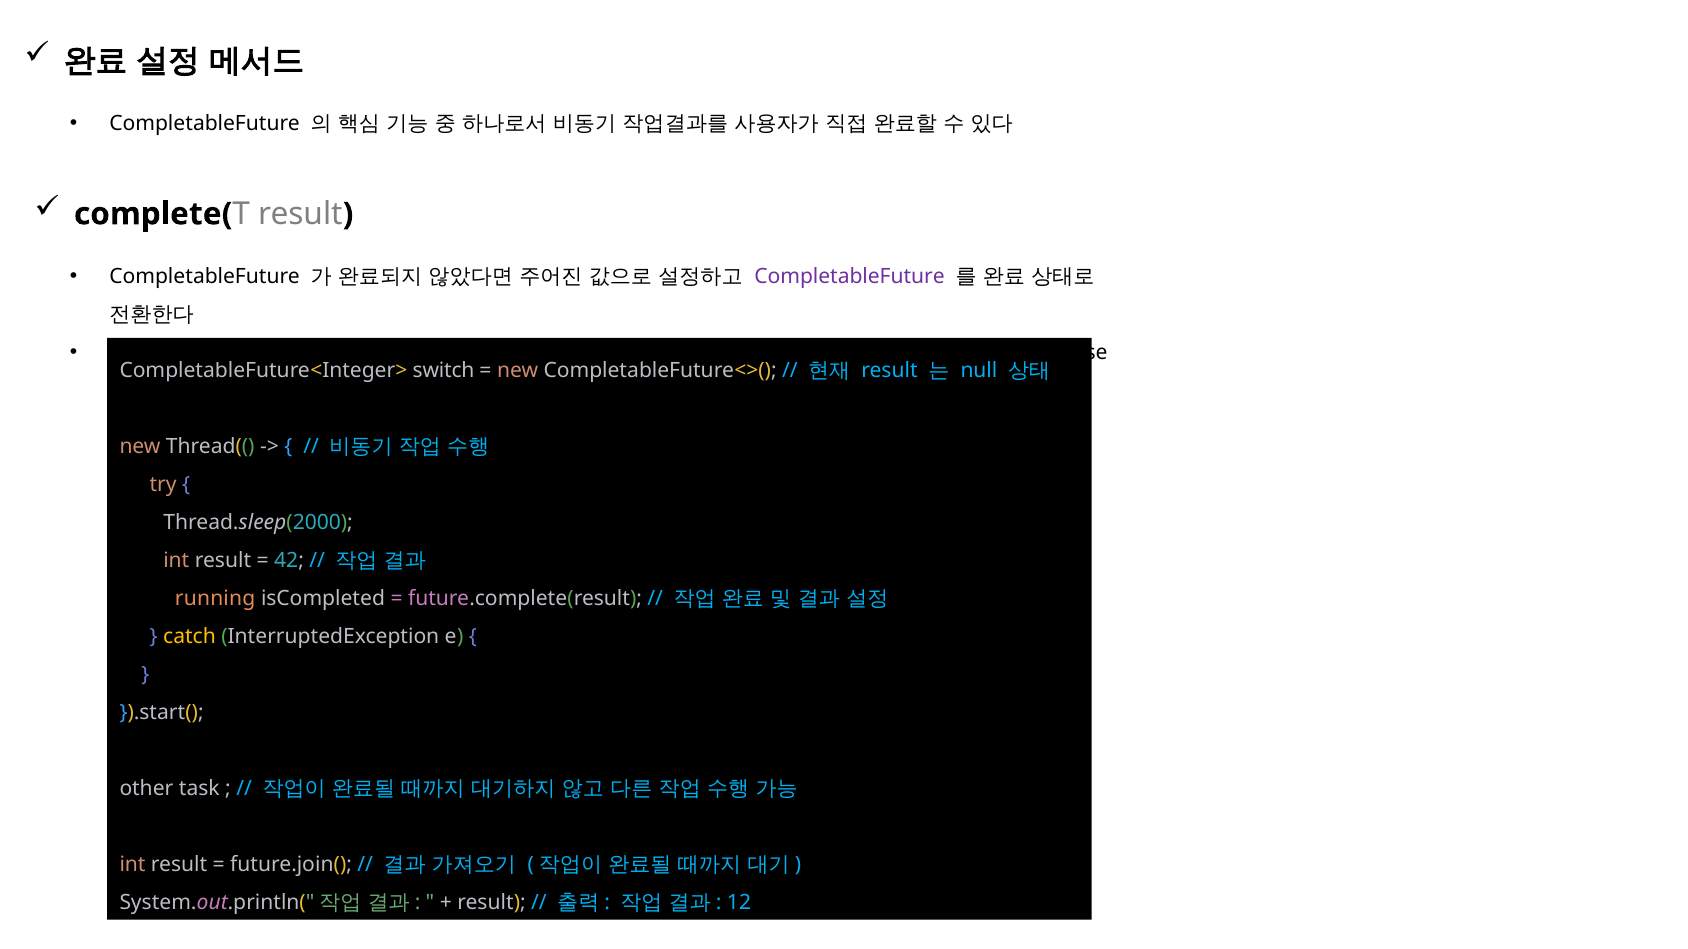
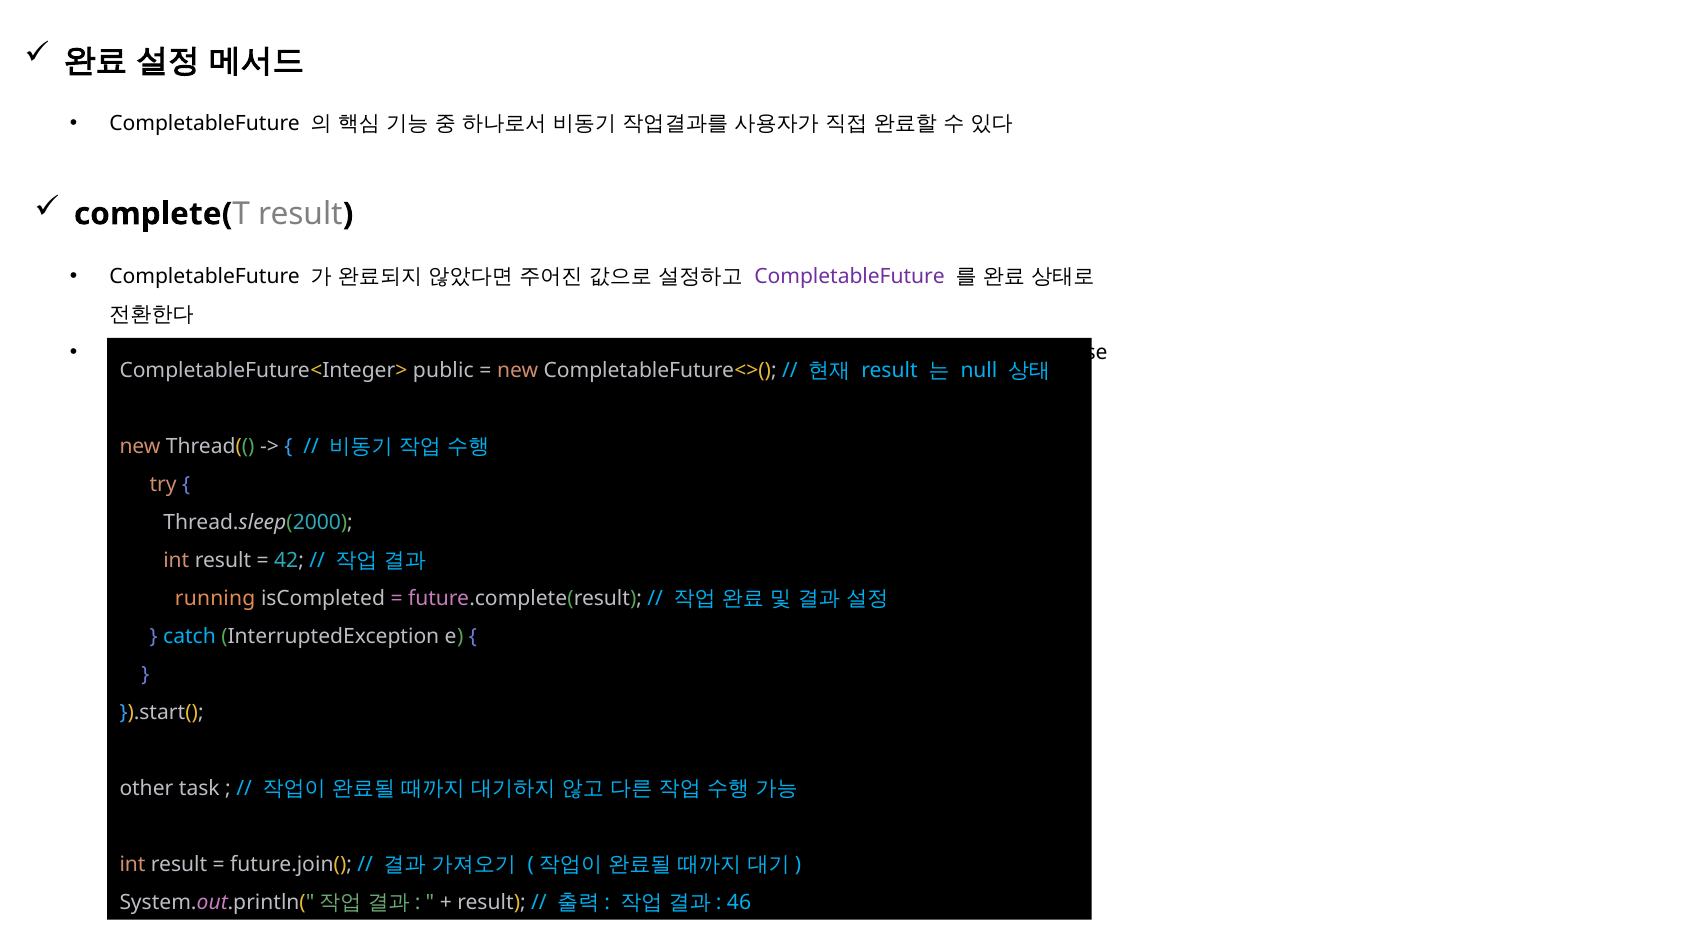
switch: switch -> public
catch colour: yellow -> light blue
12: 12 -> 46
